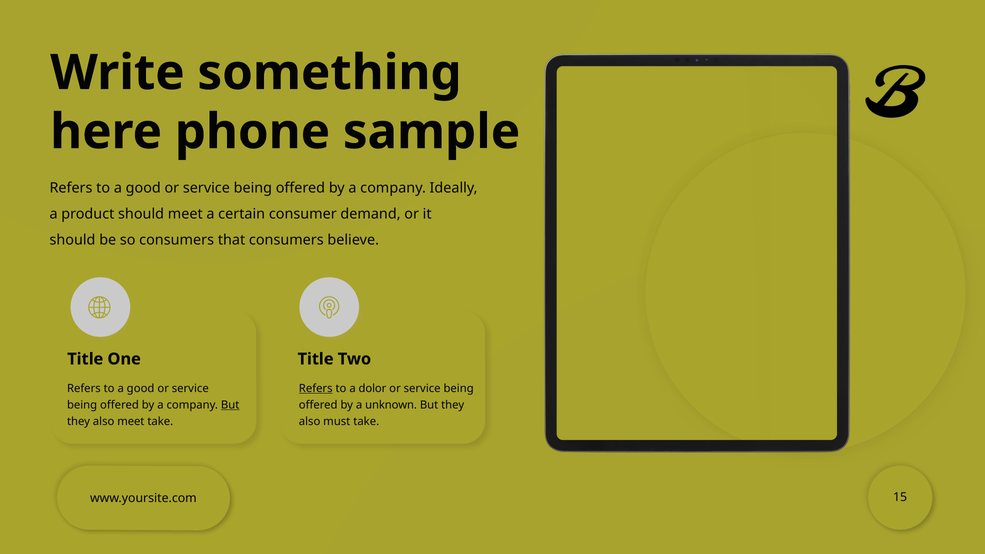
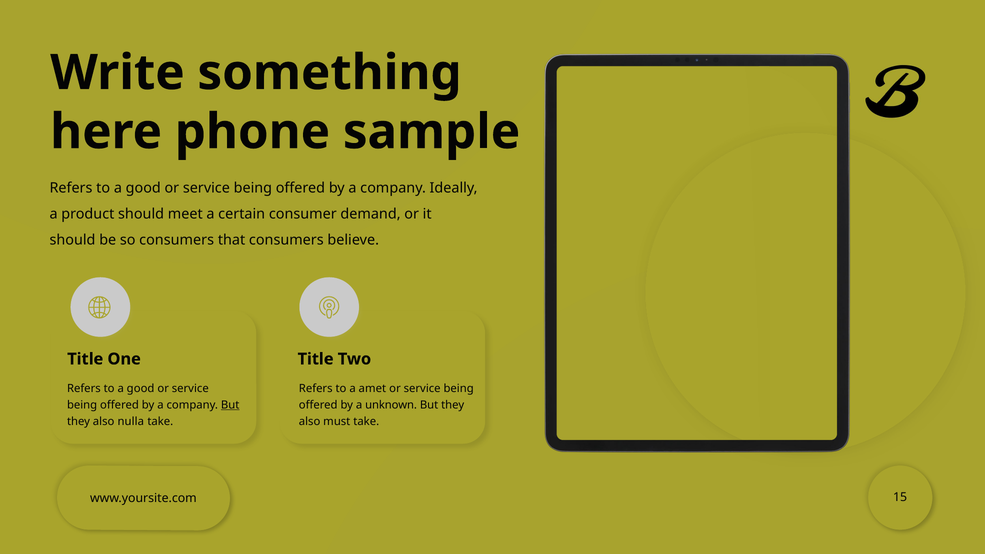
Refers at (316, 389) underline: present -> none
dolor: dolor -> amet
also meet: meet -> nulla
